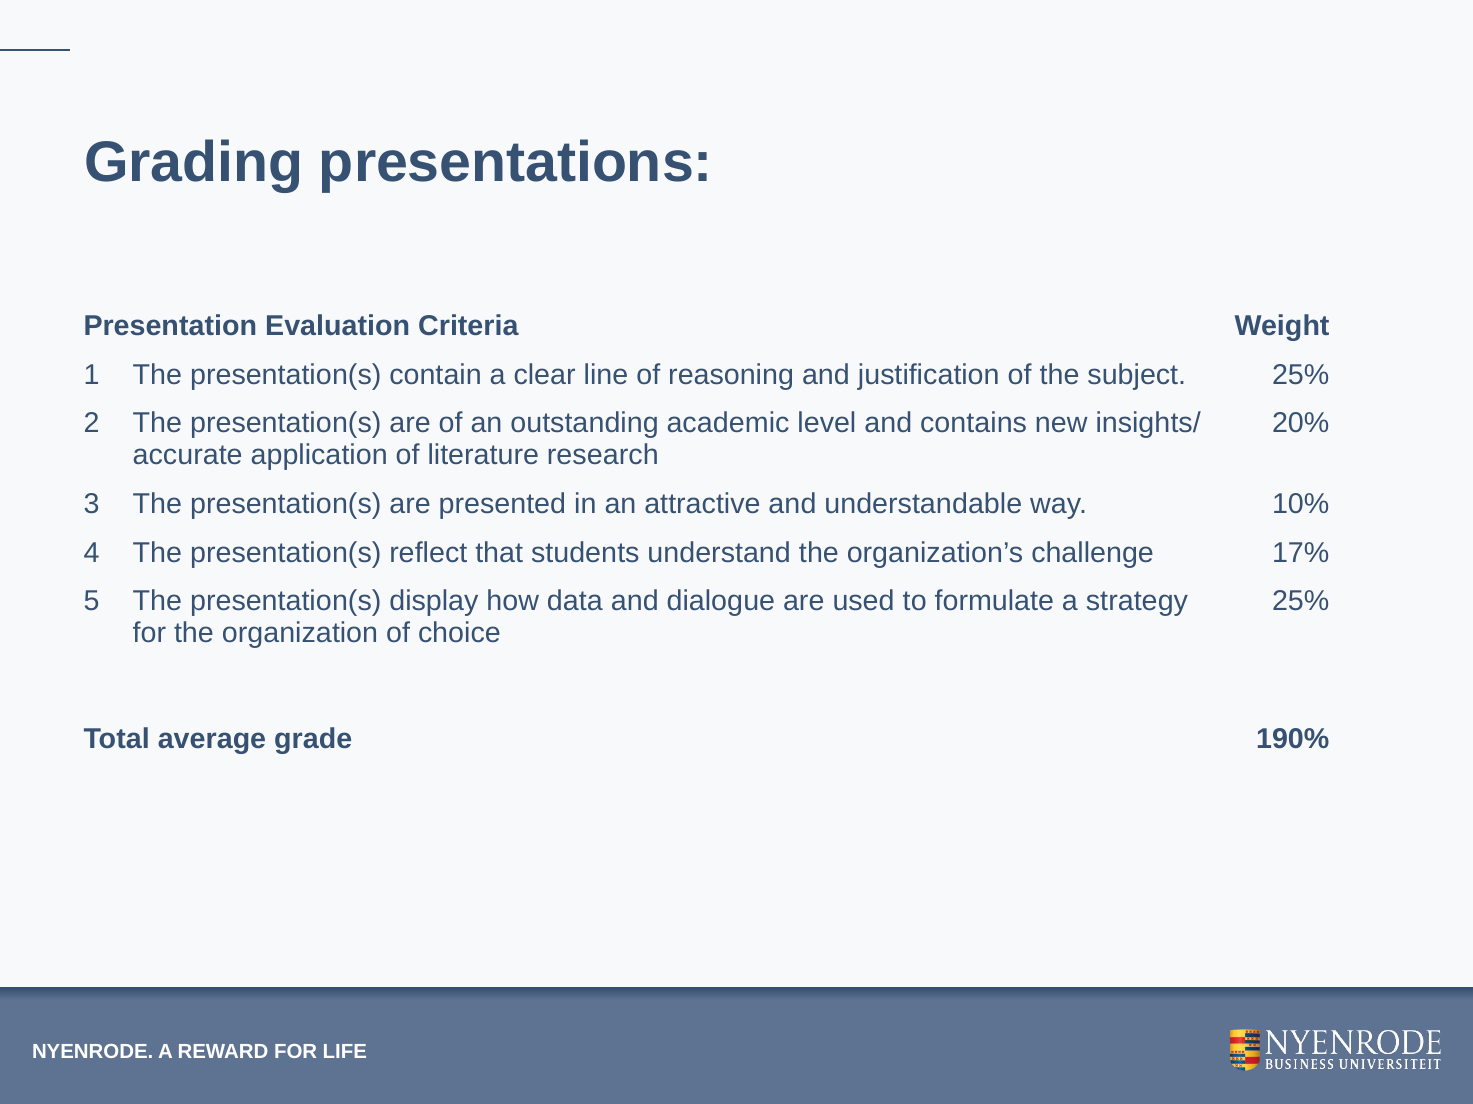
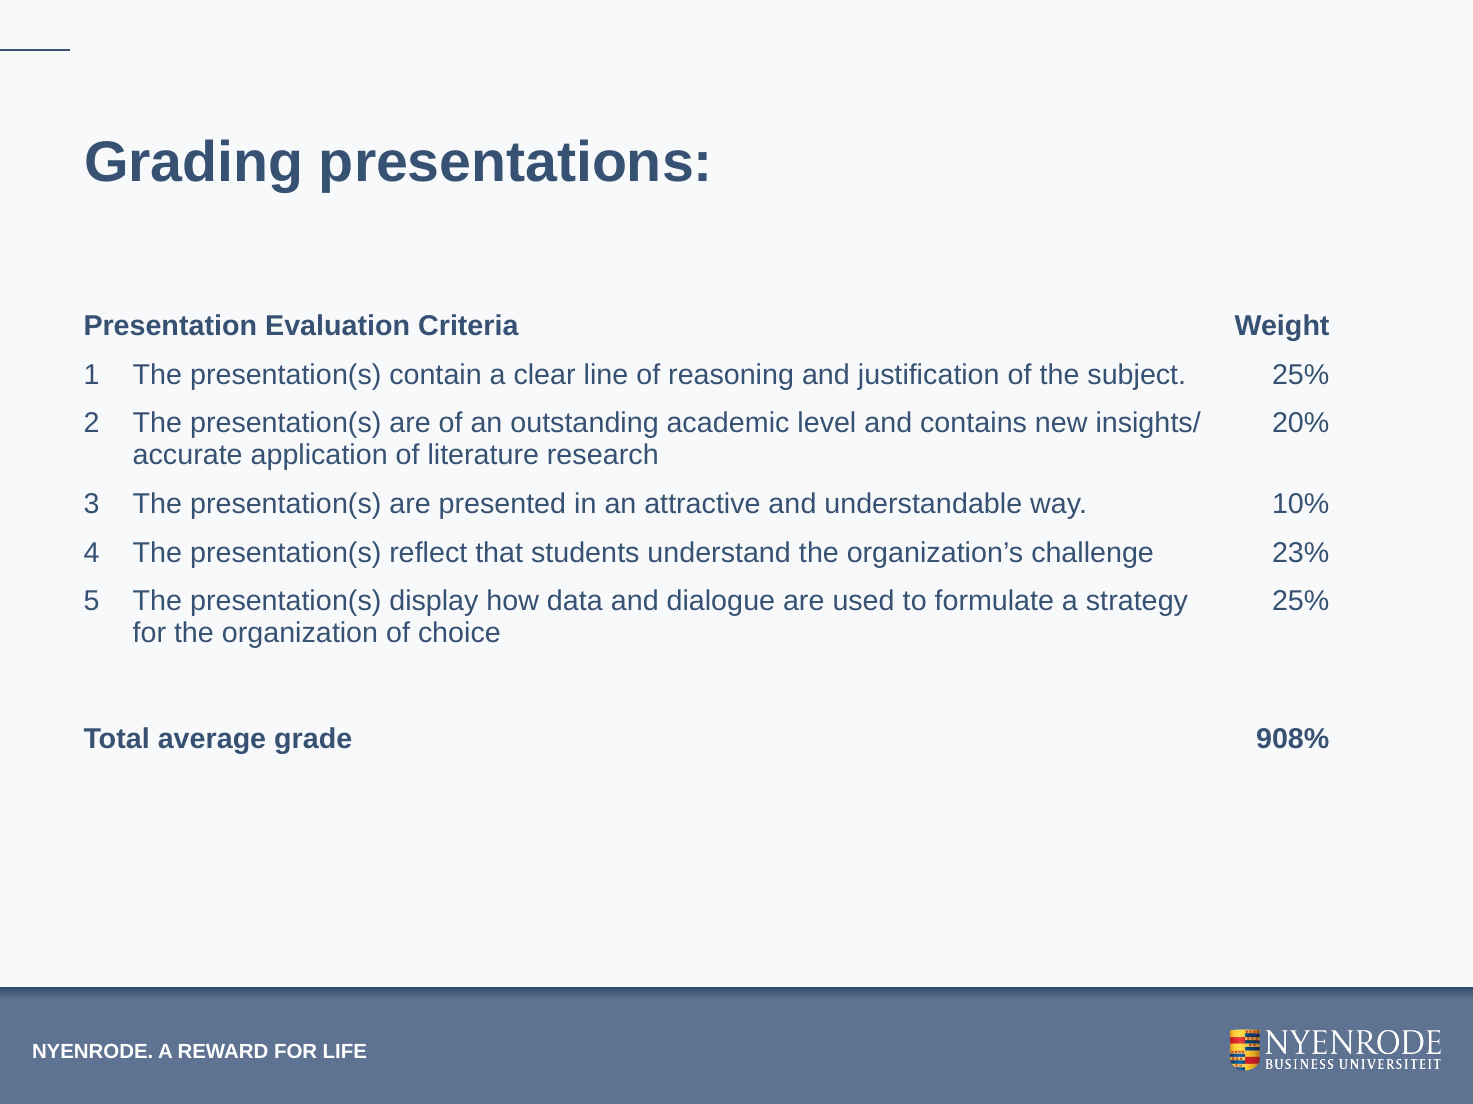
17%: 17% -> 23%
190%: 190% -> 908%
